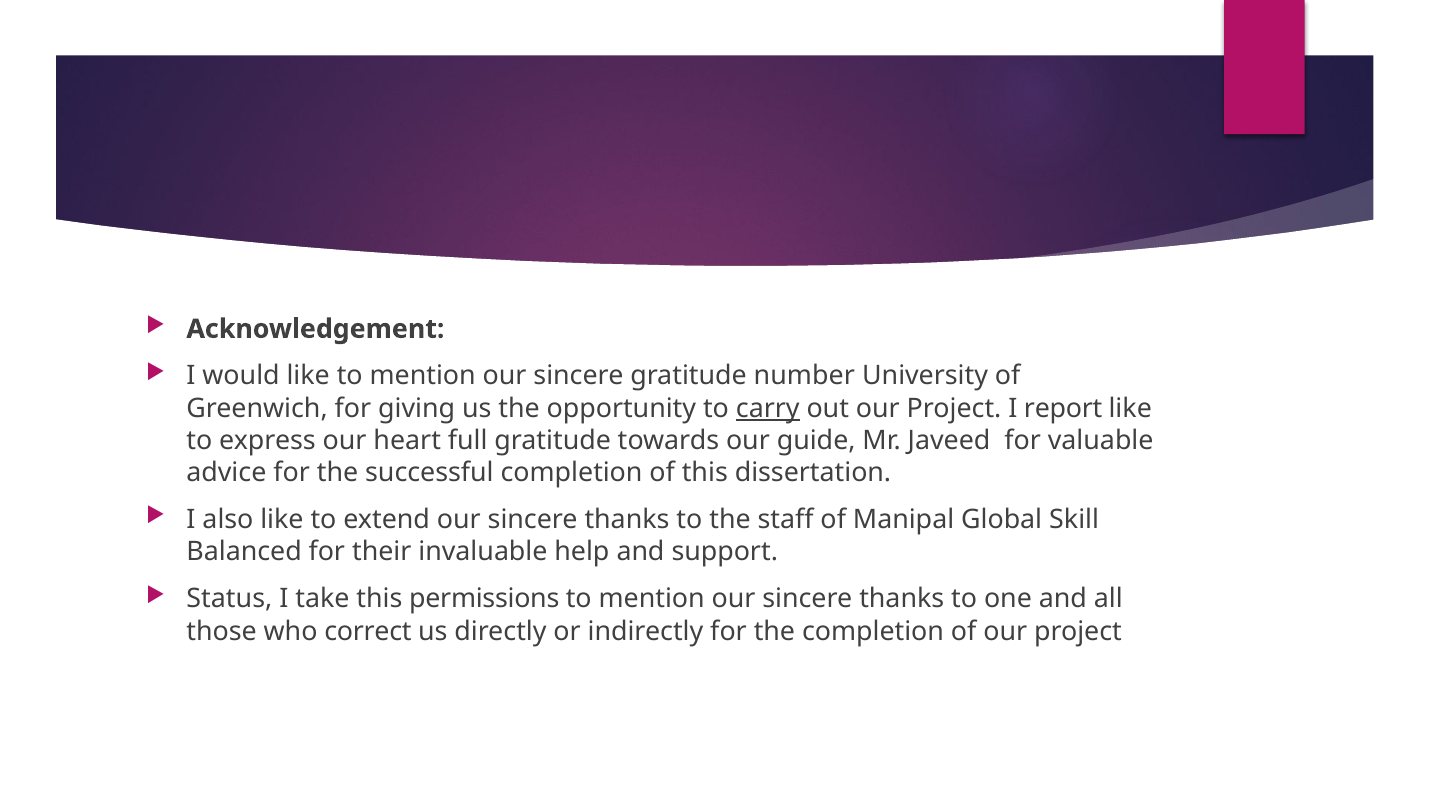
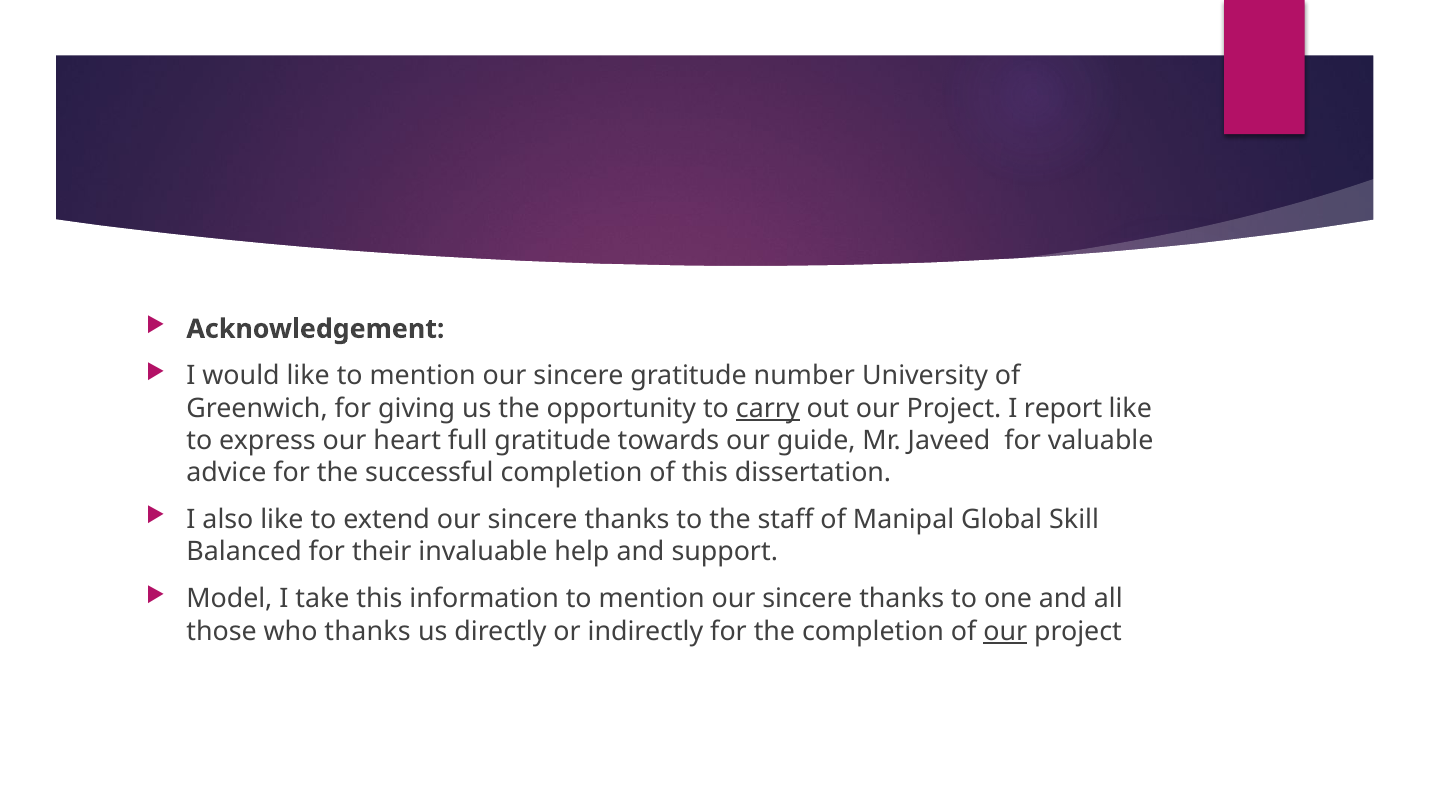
Status: Status -> Model
permissions: permissions -> information
who correct: correct -> thanks
our at (1005, 631) underline: none -> present
